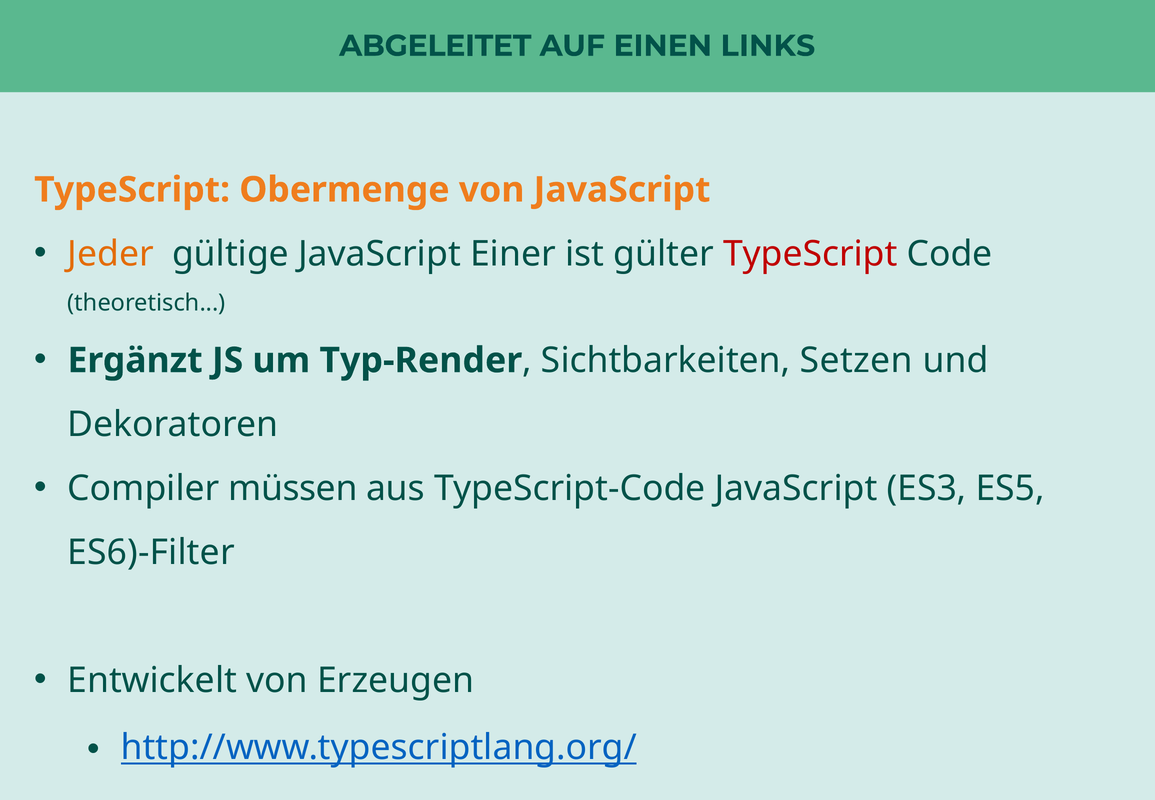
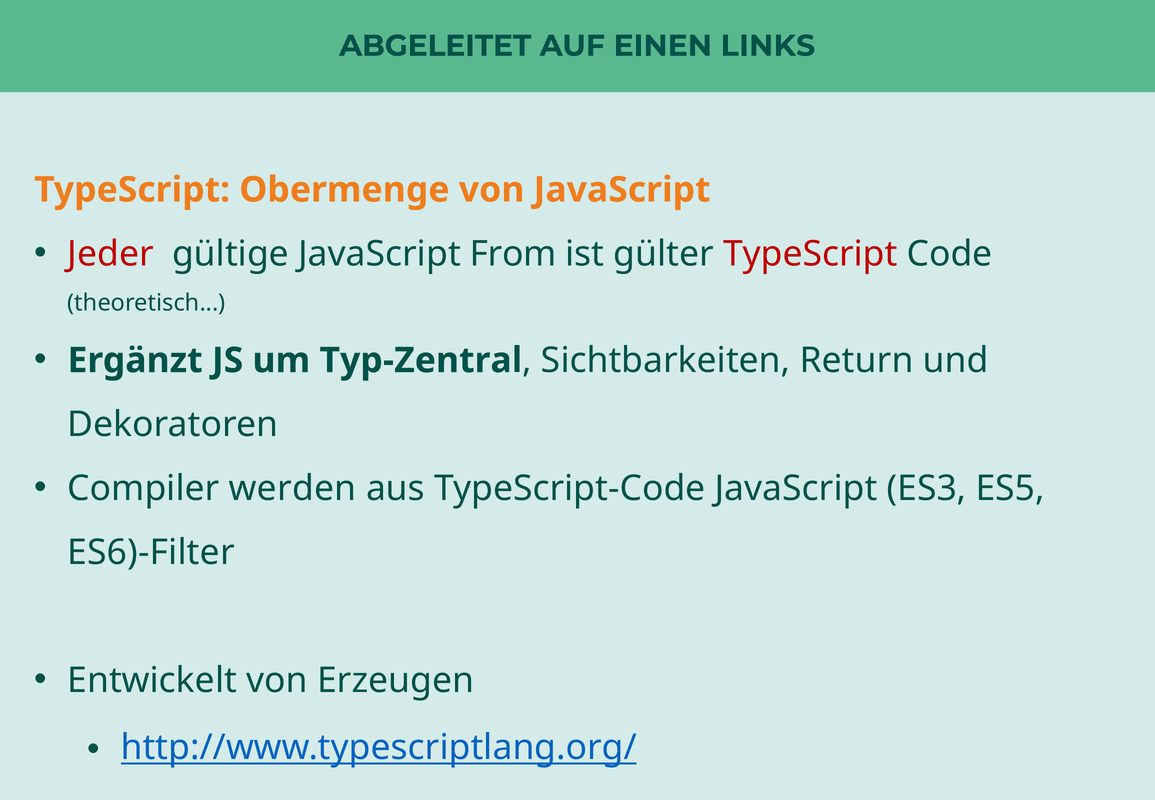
Jeder colour: orange -> red
Einer: Einer -> From
Typ-Render: Typ-Render -> Typ-Zentral
Setzen: Setzen -> Return
müssen: müssen -> werden
